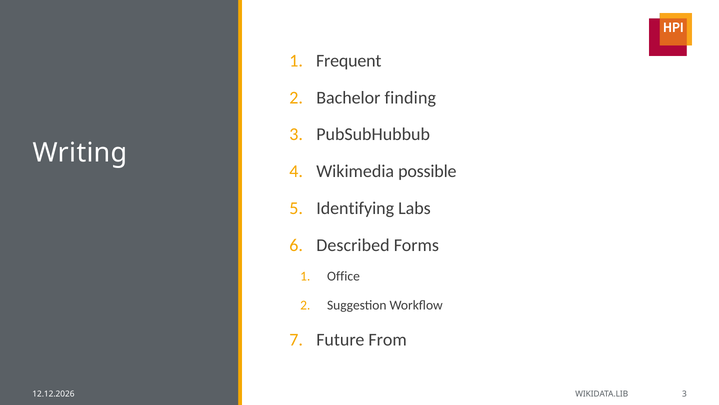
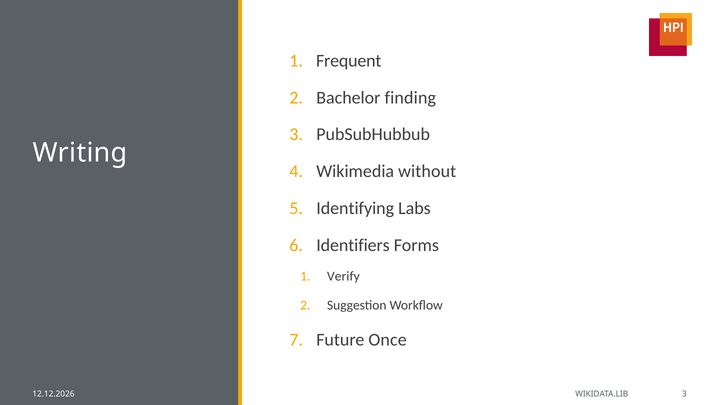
possible: possible -> without
Described: Described -> Identifiers
Office: Office -> Verify
From: From -> Once
